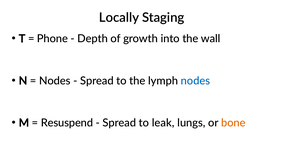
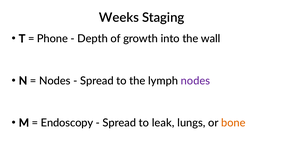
Locally: Locally -> Weeks
nodes at (195, 81) colour: blue -> purple
Resuspend: Resuspend -> Endoscopy
